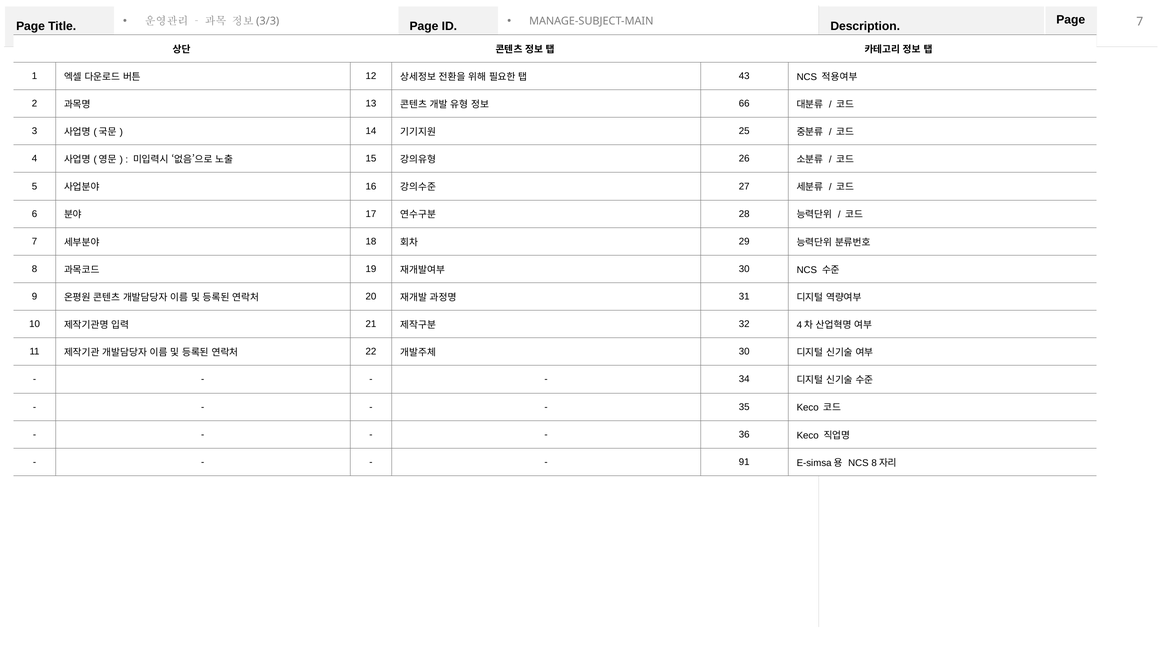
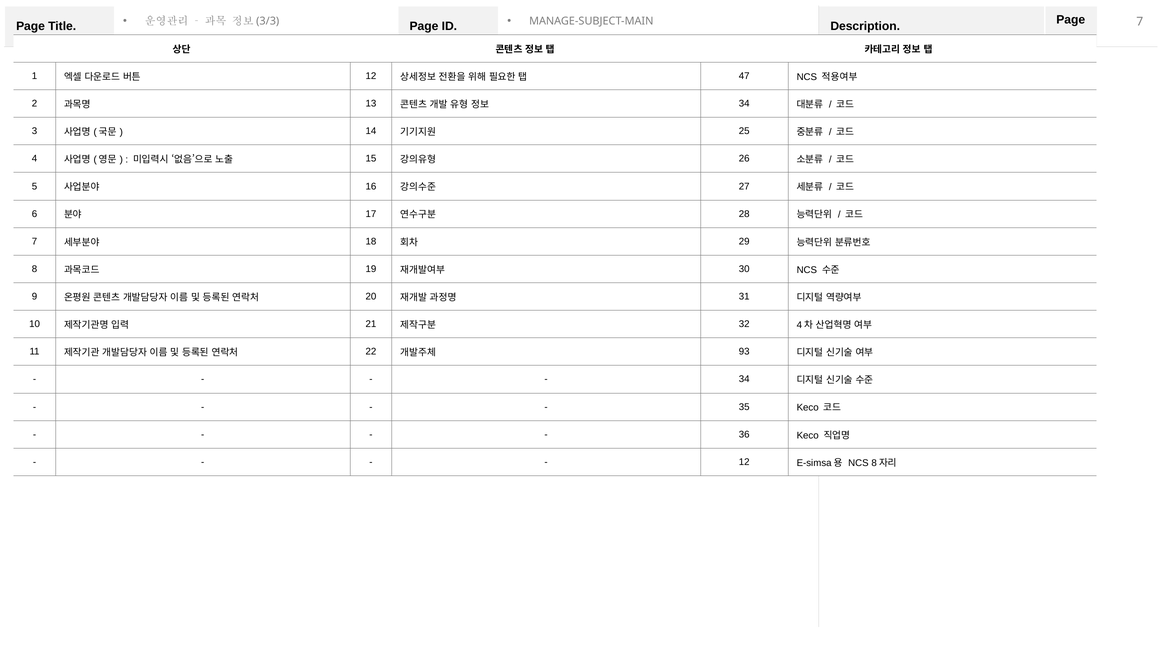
43: 43 -> 47
66 at (744, 104): 66 -> 34
30 at (744, 352): 30 -> 93
91 at (744, 462): 91 -> 12
